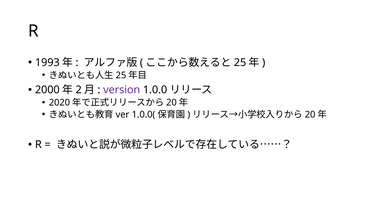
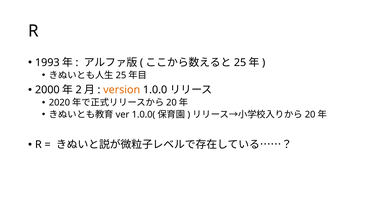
version colour: purple -> orange
